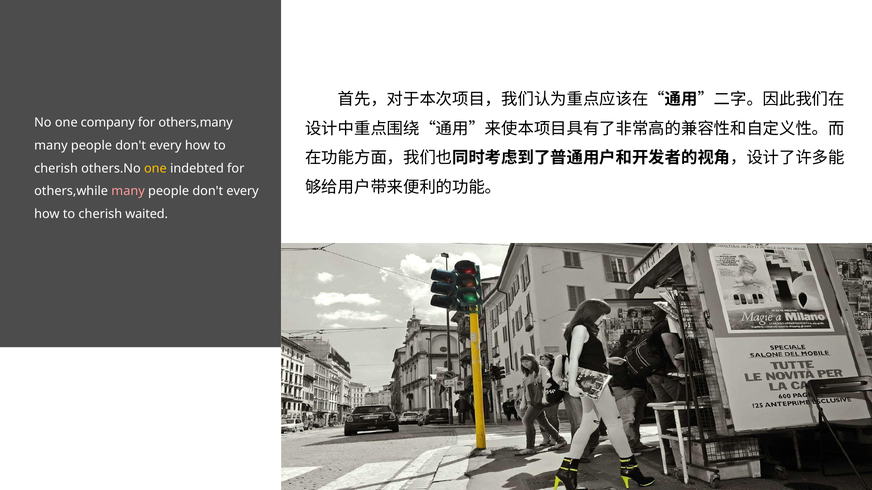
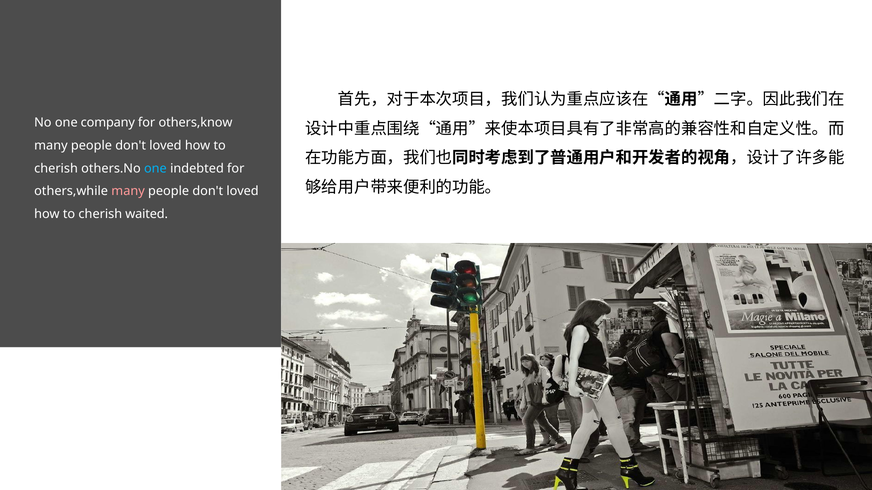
others,many: others,many -> others,know
every at (165, 146): every -> loved
one at (155, 169) colour: yellow -> light blue
every at (243, 191): every -> loved
